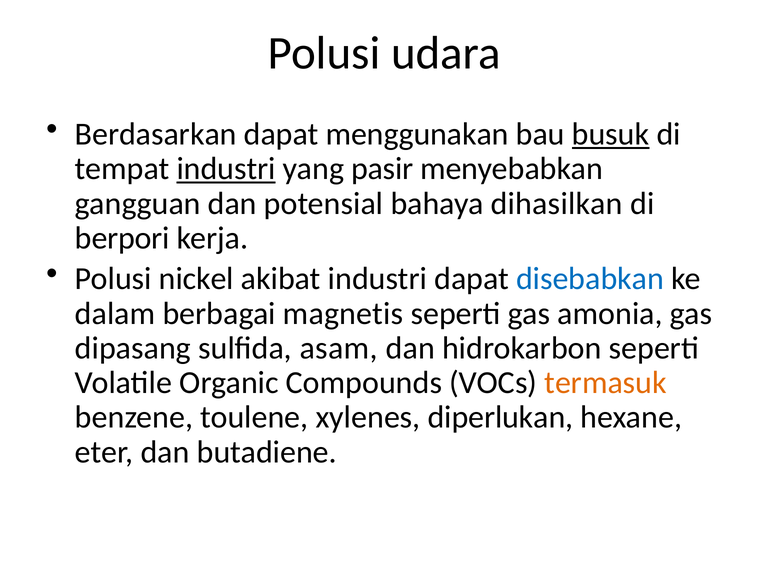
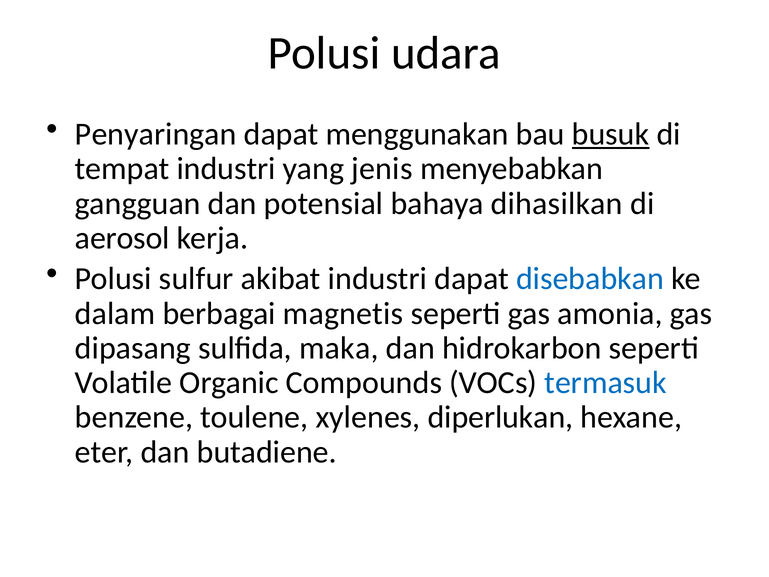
Berdasarkan: Berdasarkan -> Penyaringan
industri at (226, 169) underline: present -> none
pasir: pasir -> jenis
berpori: berpori -> aerosol
nickel: nickel -> sulfur
asam: asam -> maka
termasuk colour: orange -> blue
